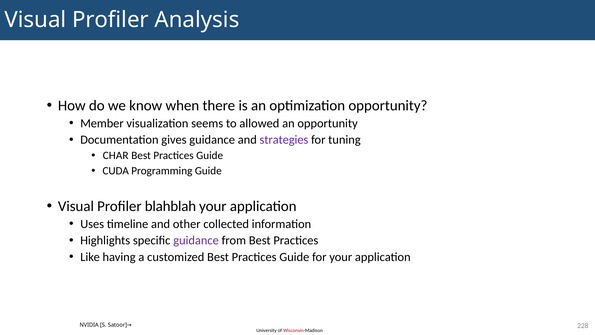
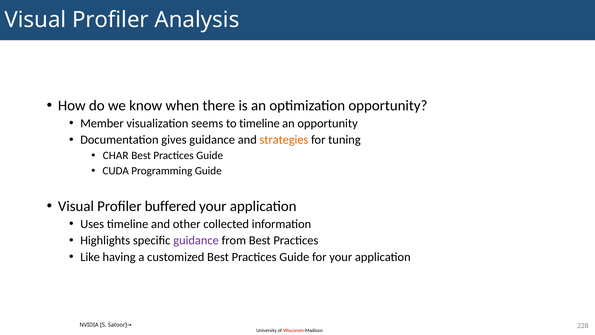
to allowed: allowed -> timeline
strategies colour: purple -> orange
blahblah: blahblah -> buffered
